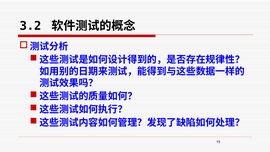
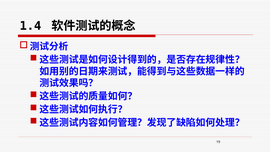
3.2: 3.2 -> 1.4
